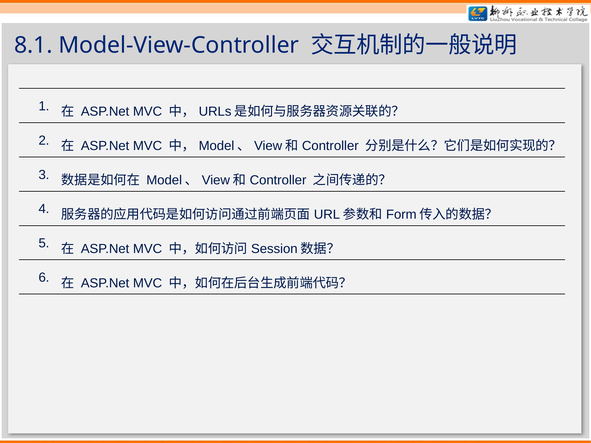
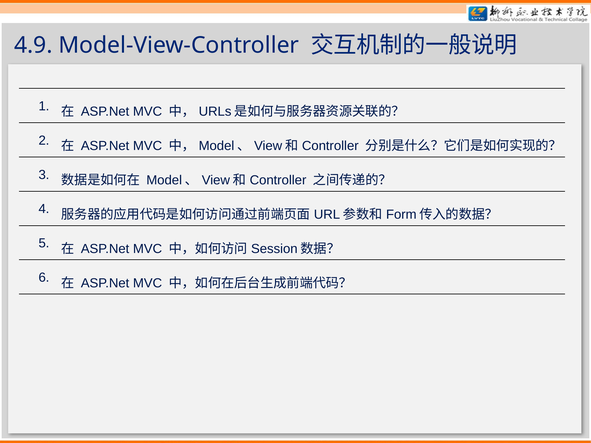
8.1: 8.1 -> 4.9
